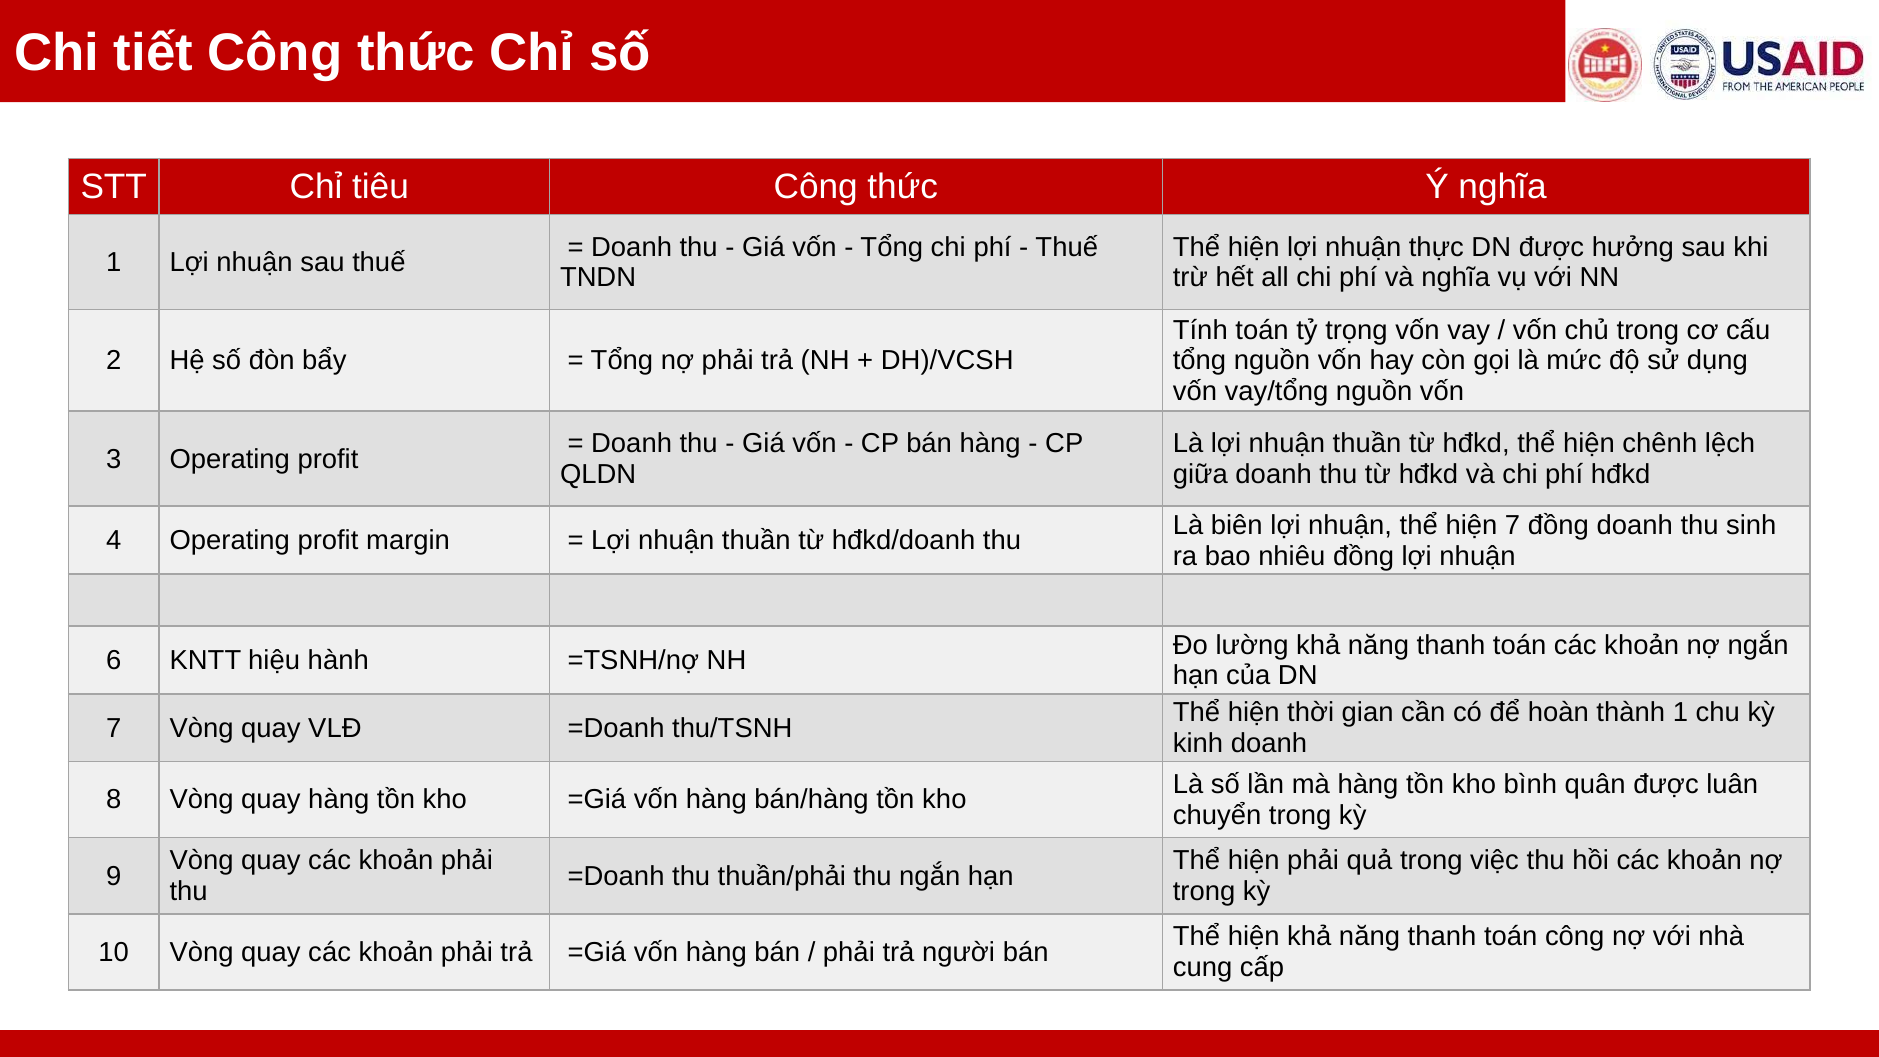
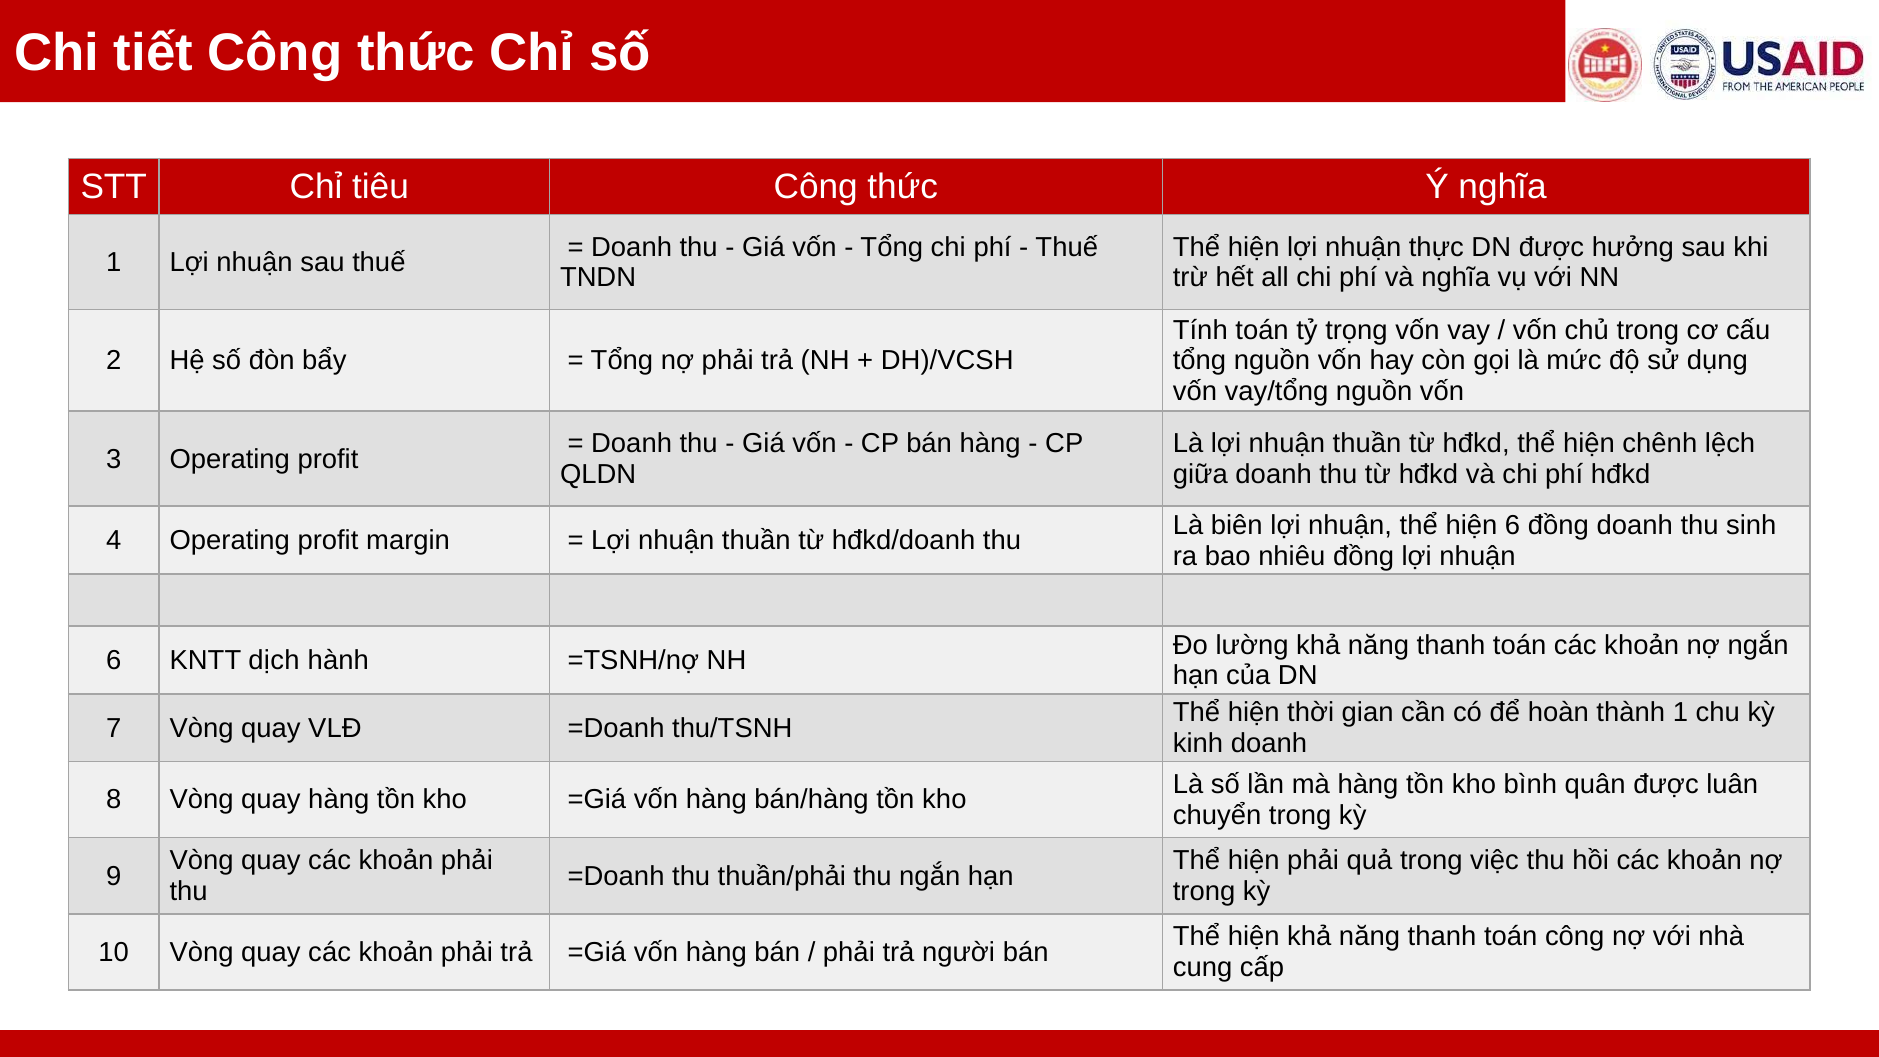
hiện 7: 7 -> 6
hiệu: hiệu -> dịch
